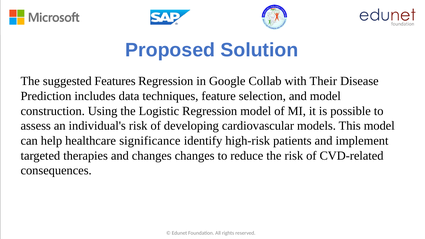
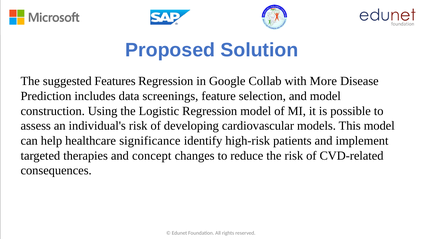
Their: Their -> More
techniques: techniques -> screenings
and changes: changes -> concept
